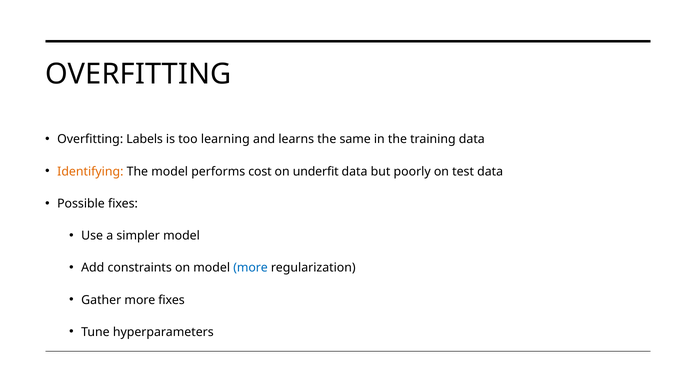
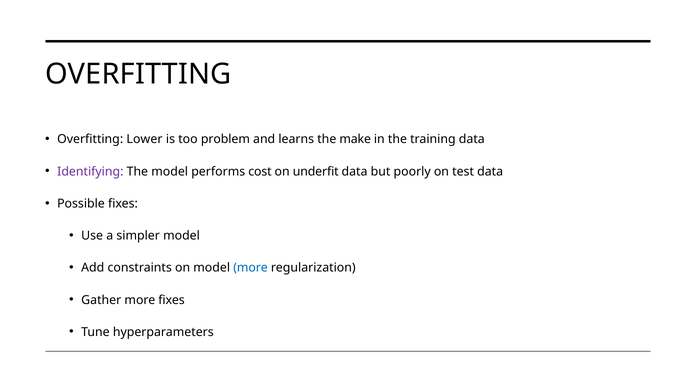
Labels: Labels -> Lower
learning: learning -> problem
same: same -> make
Identifying colour: orange -> purple
